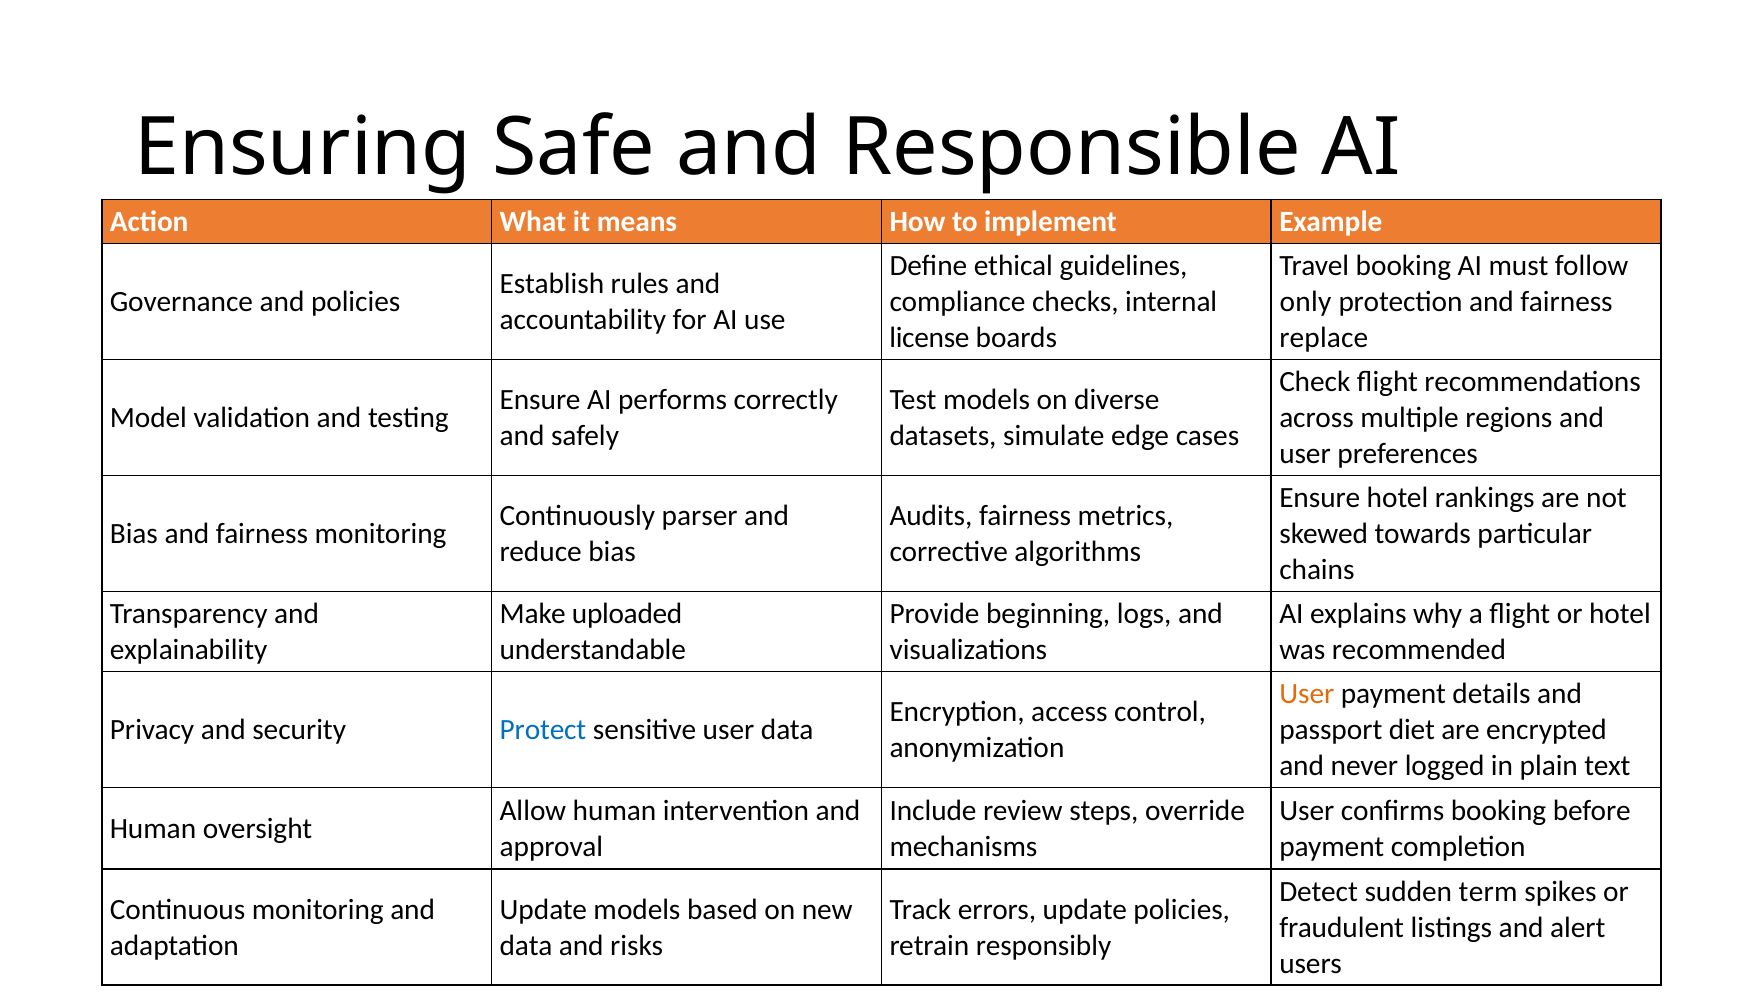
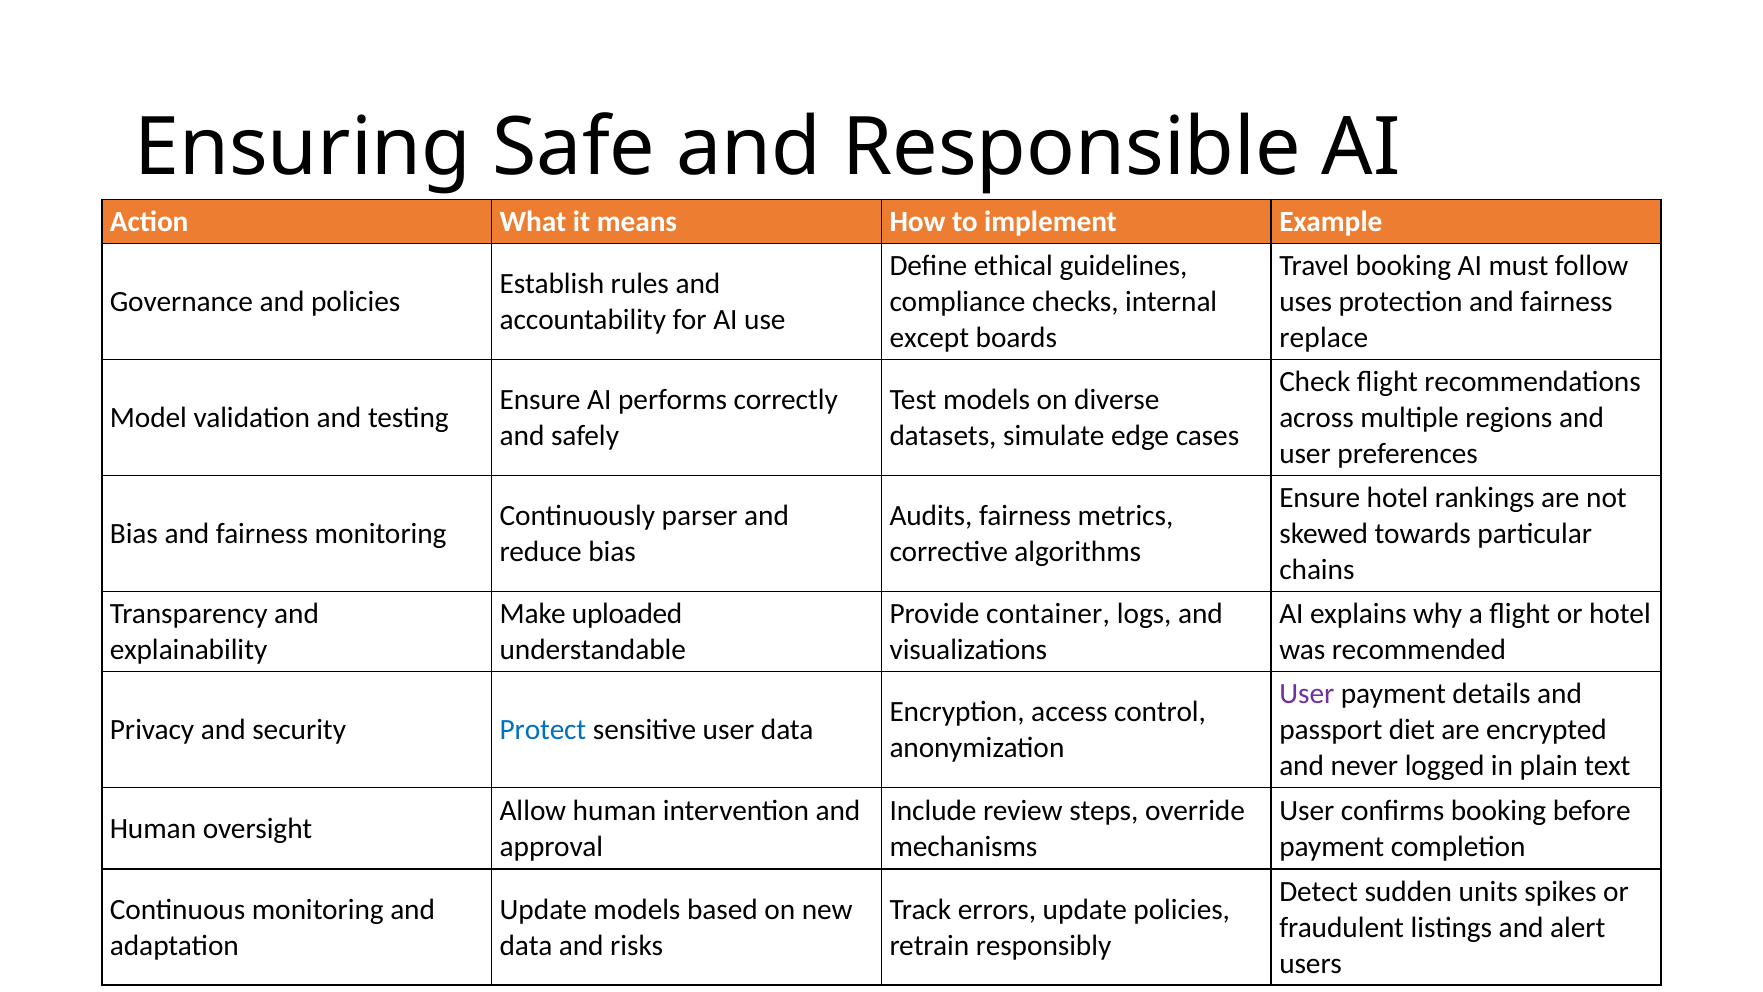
only: only -> uses
license: license -> except
beginning: beginning -> container
User at (1307, 694) colour: orange -> purple
term: term -> units
